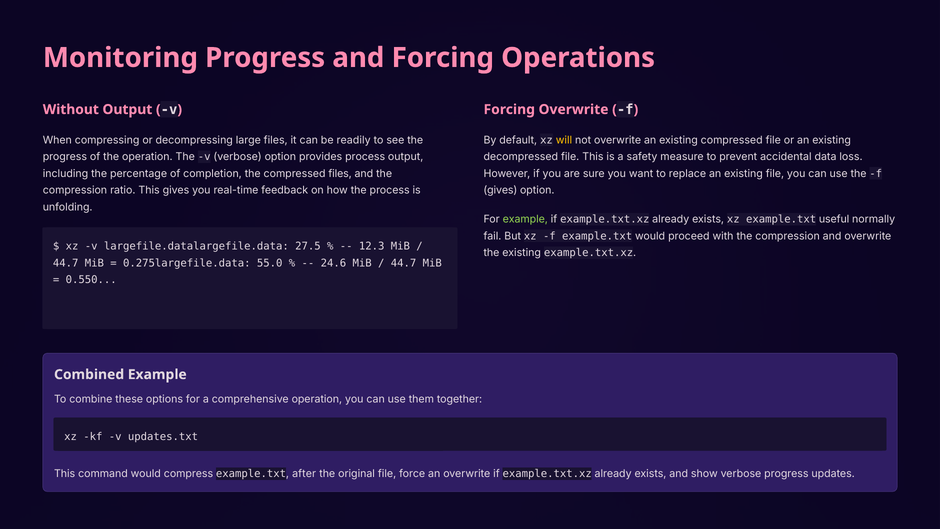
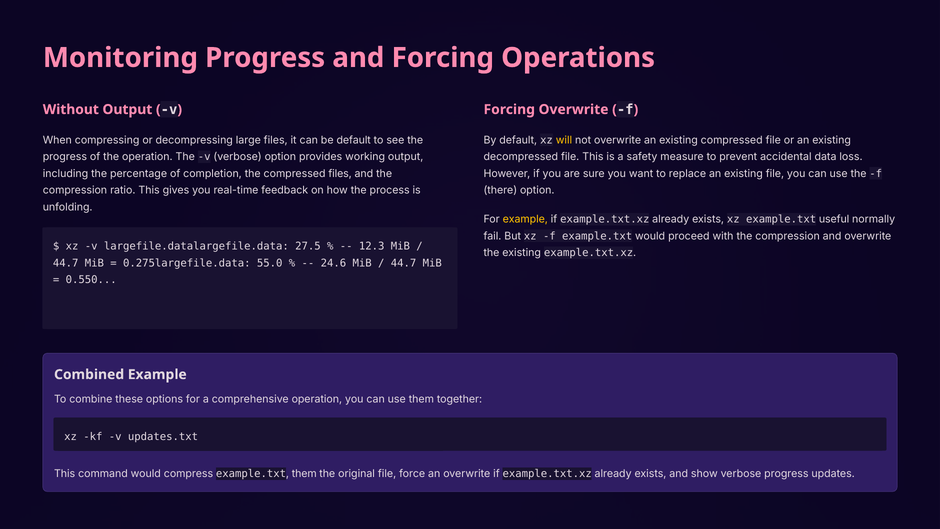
be readily: readily -> default
provides process: process -> working
gives at (500, 190): gives -> there
example at (525, 219) colour: light green -> yellow
example.txt after: after -> them
